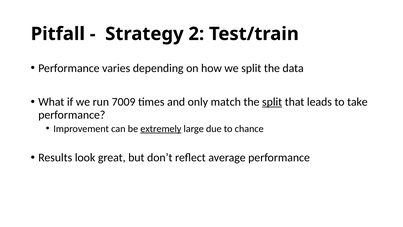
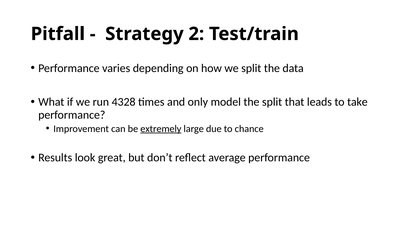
7009: 7009 -> 4328
match: match -> model
split at (272, 102) underline: present -> none
